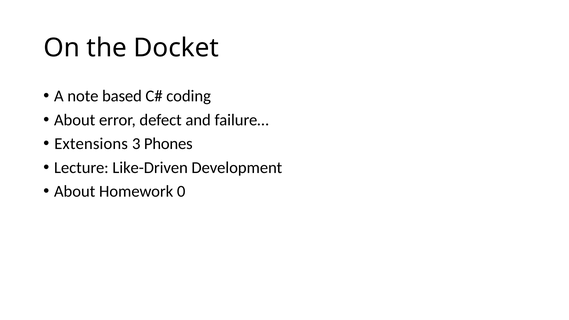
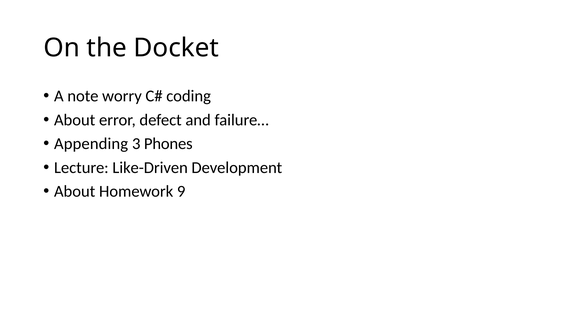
based: based -> worry
Extensions: Extensions -> Appending
0: 0 -> 9
